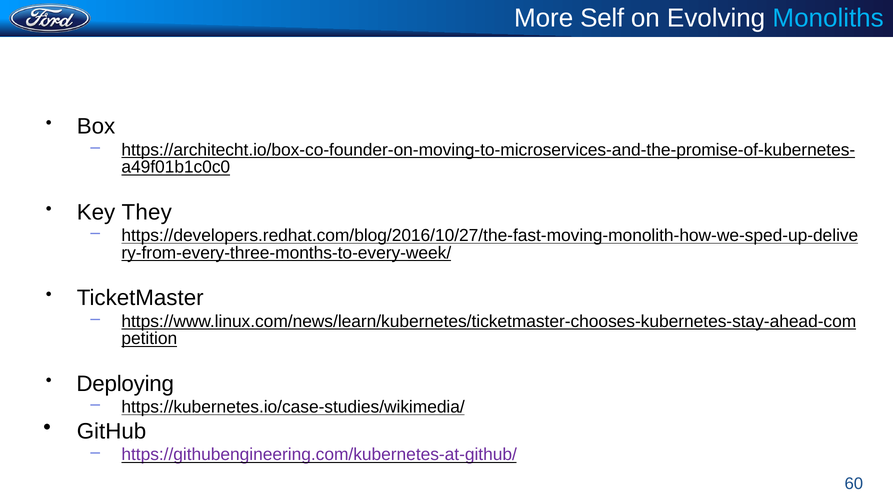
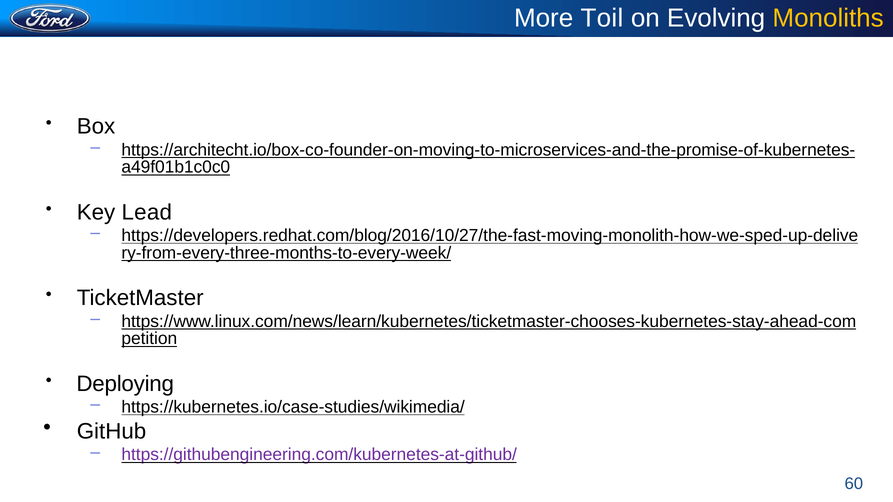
Self: Self -> Toil
Monoliths colour: light blue -> yellow
They: They -> Lead
